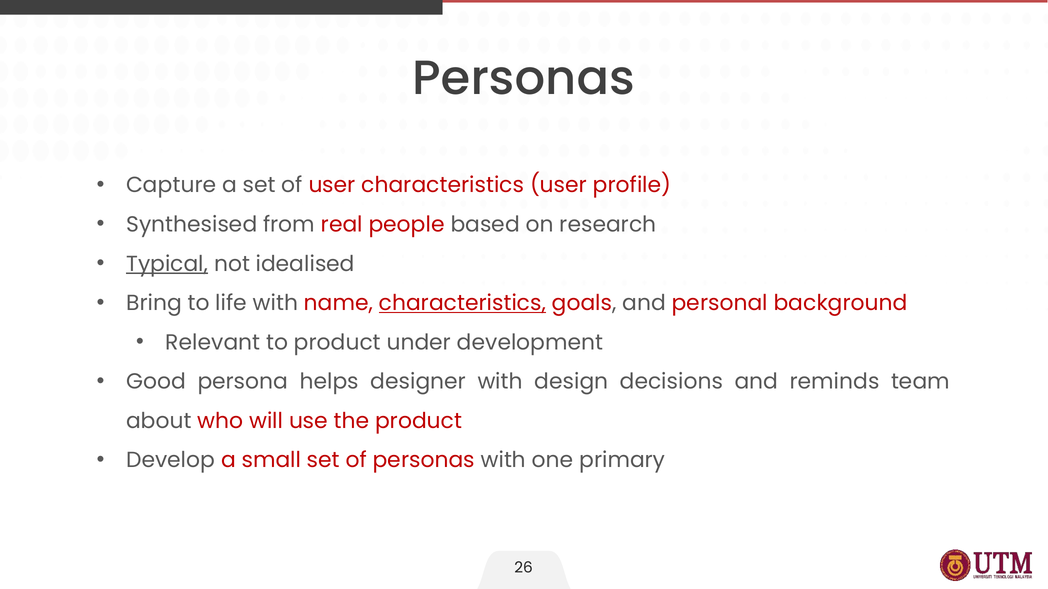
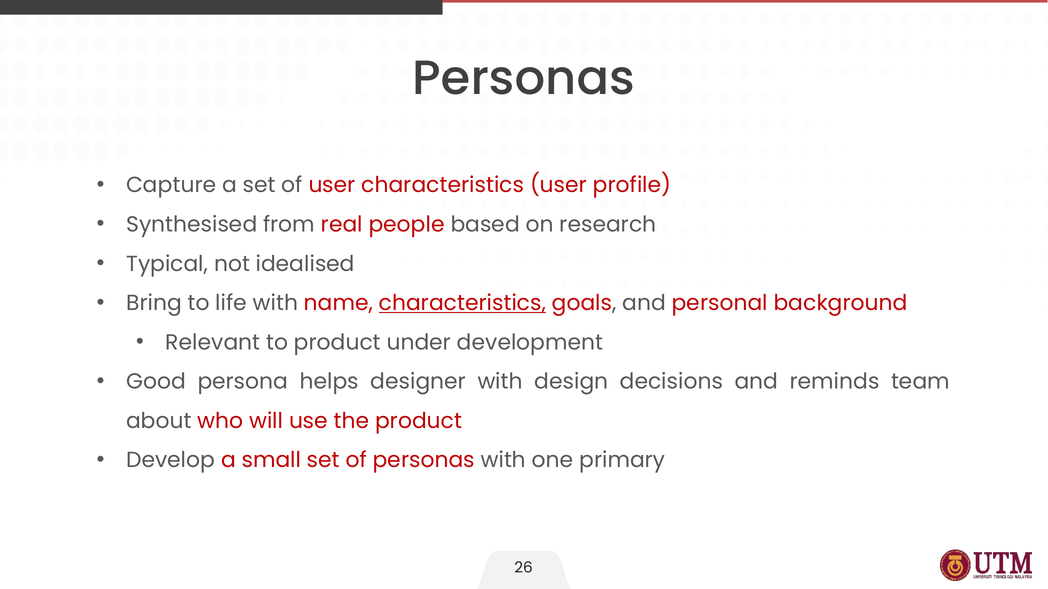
Typical underline: present -> none
